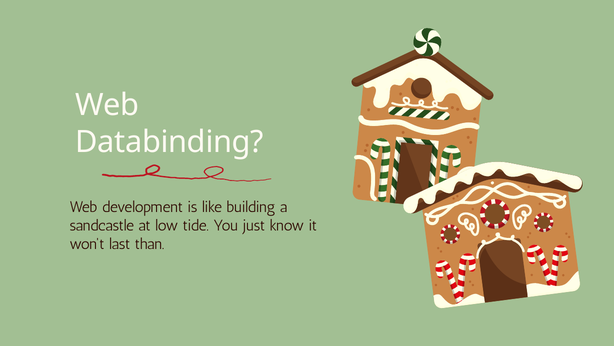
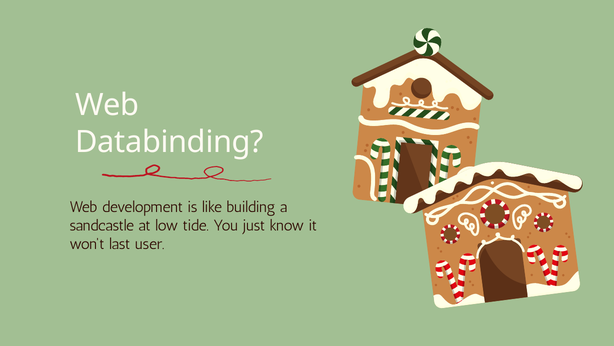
than: than -> user
